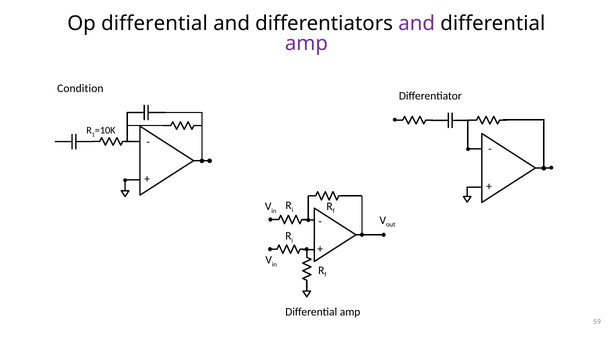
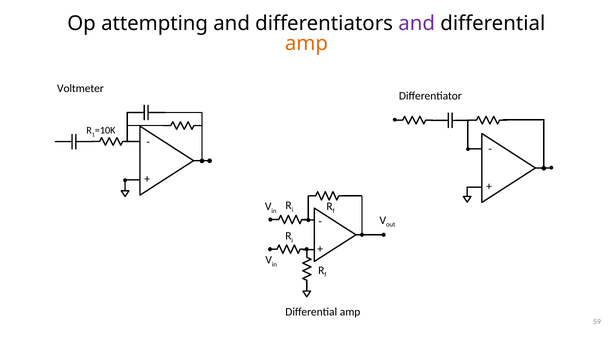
Op differential: differential -> attempting
amp at (306, 43) colour: purple -> orange
Condition: Condition -> Voltmeter
